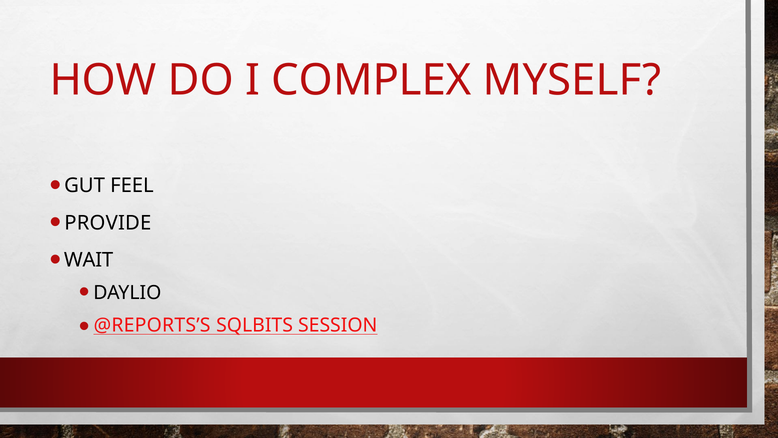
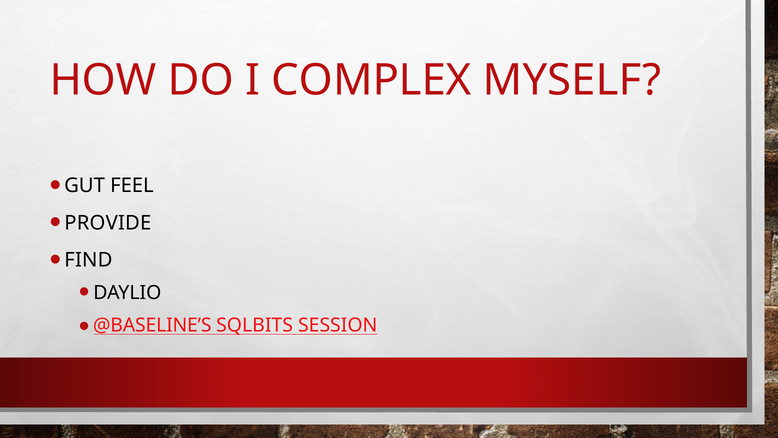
WAIT: WAIT -> FIND
@REPORTS’S: @REPORTS’S -> @BASELINE’S
